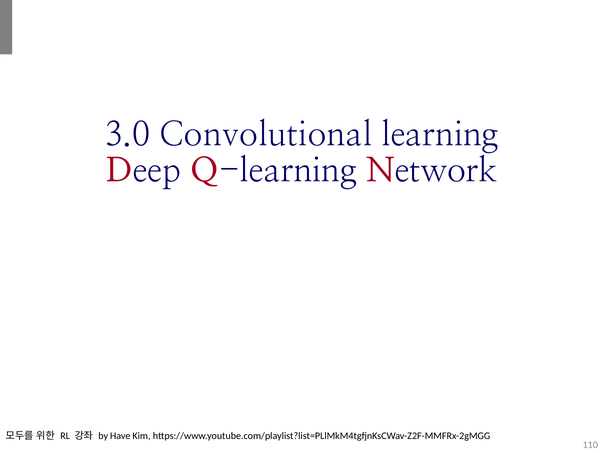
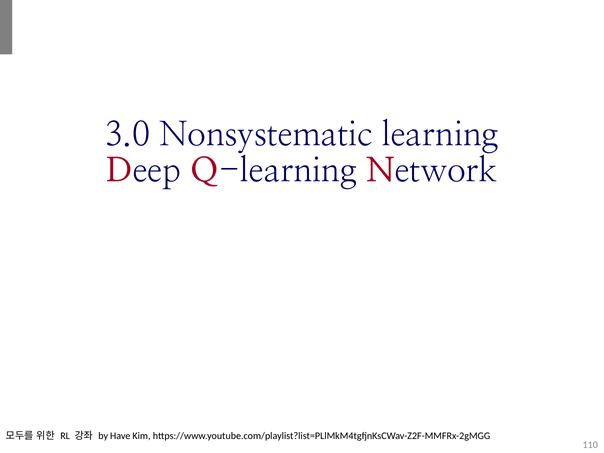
Convolutional: Convolutional -> Nonsystematic
